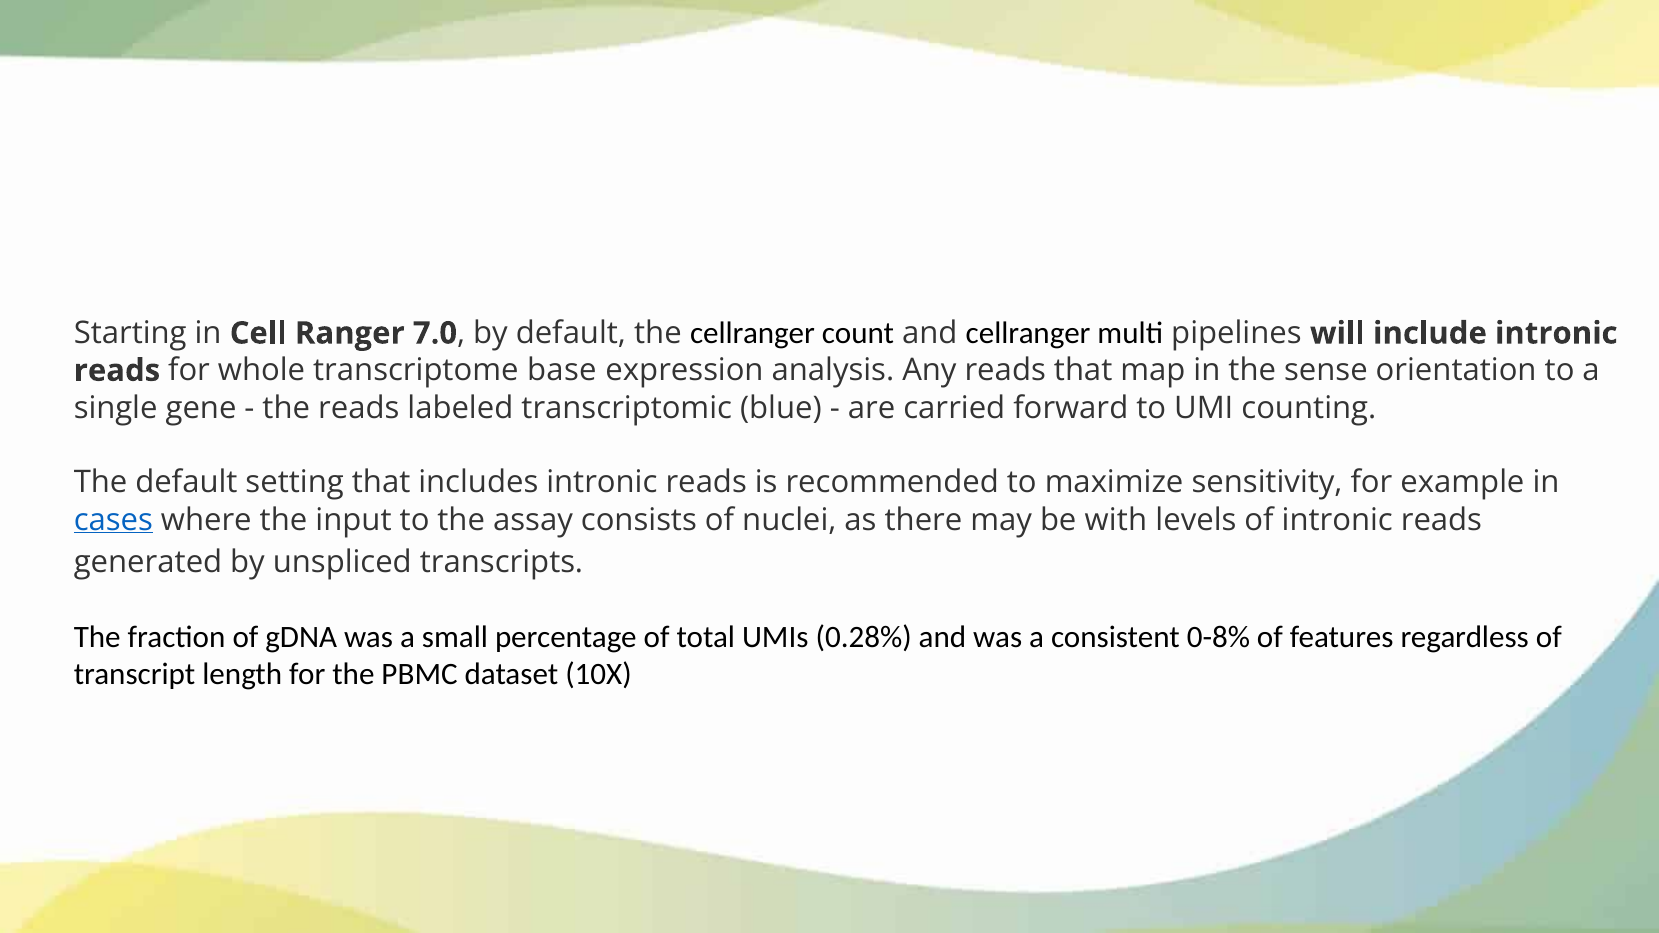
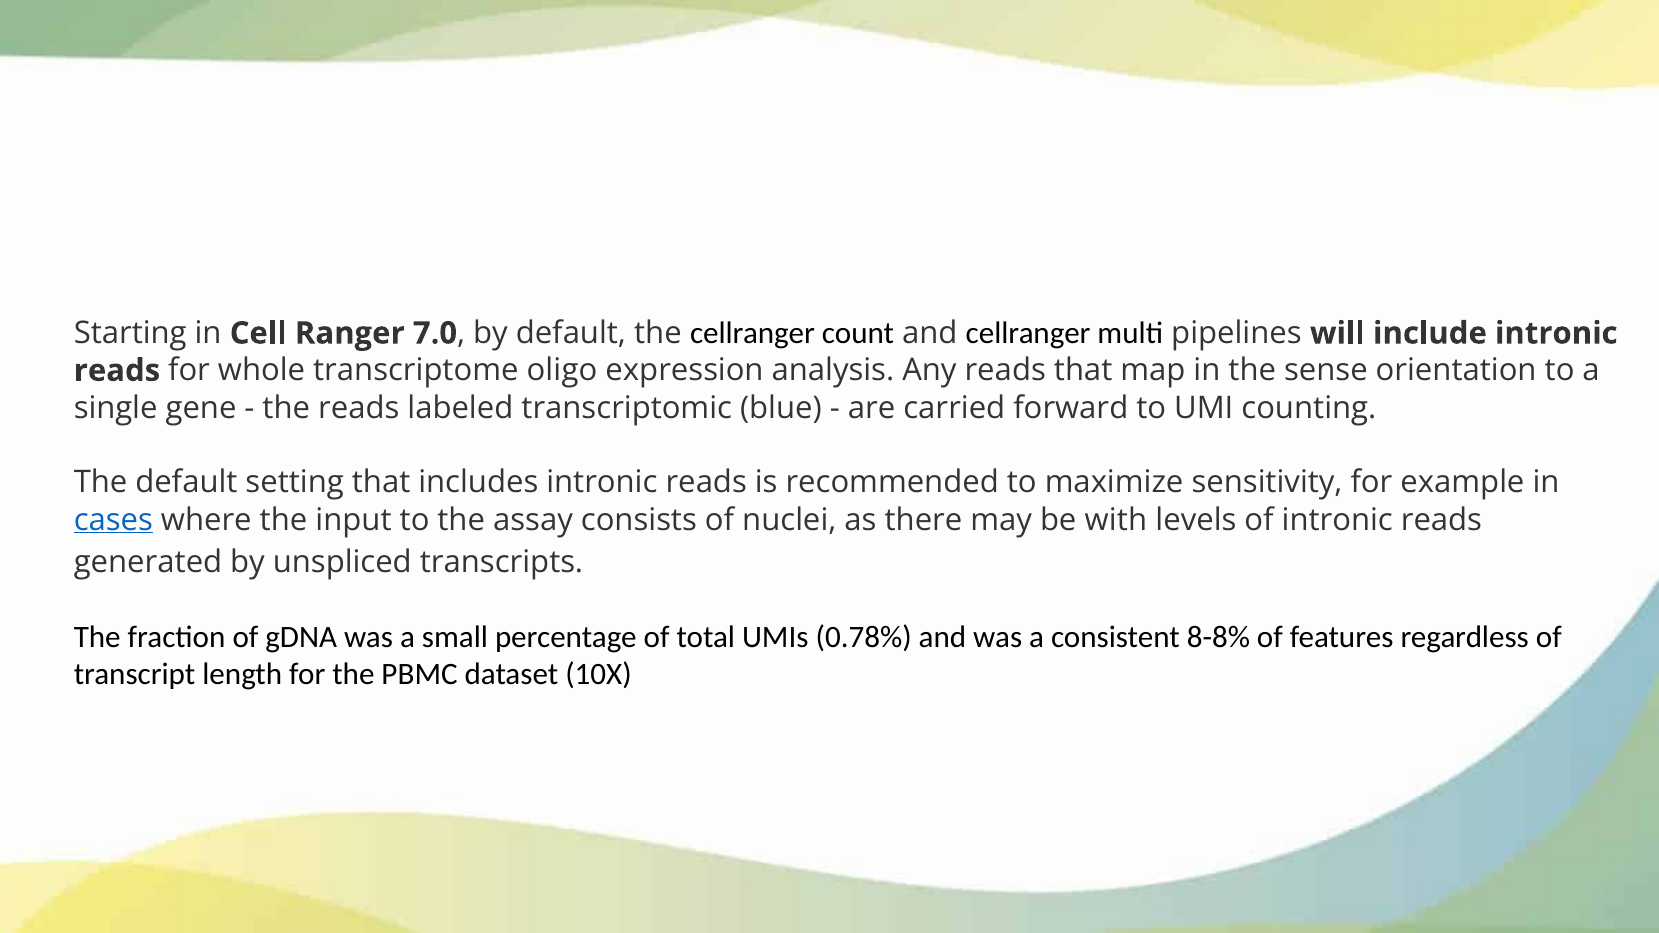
base: base -> oligo
0.28%: 0.28% -> 0.78%
0-8%: 0-8% -> 8-8%
